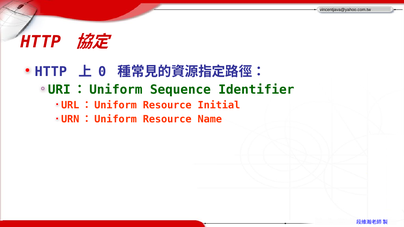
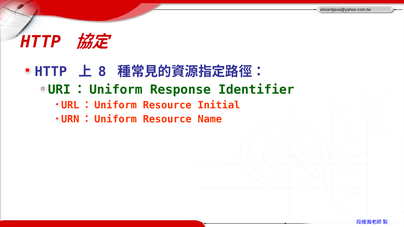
0: 0 -> 8
Sequence: Sequence -> Response
